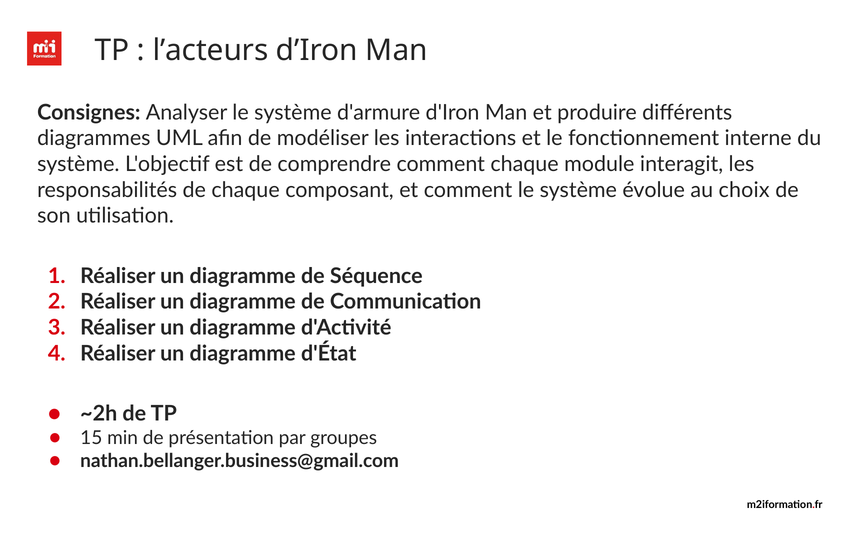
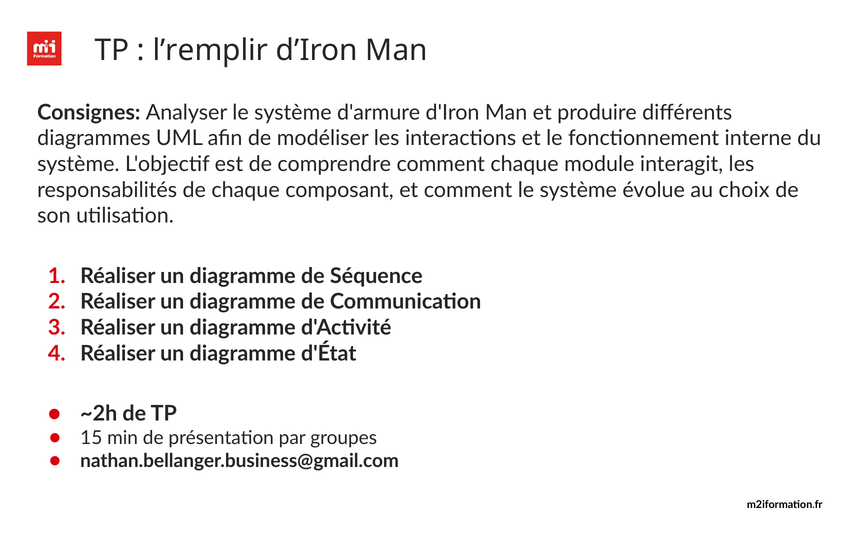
l’acteurs: l’acteurs -> l’remplir
